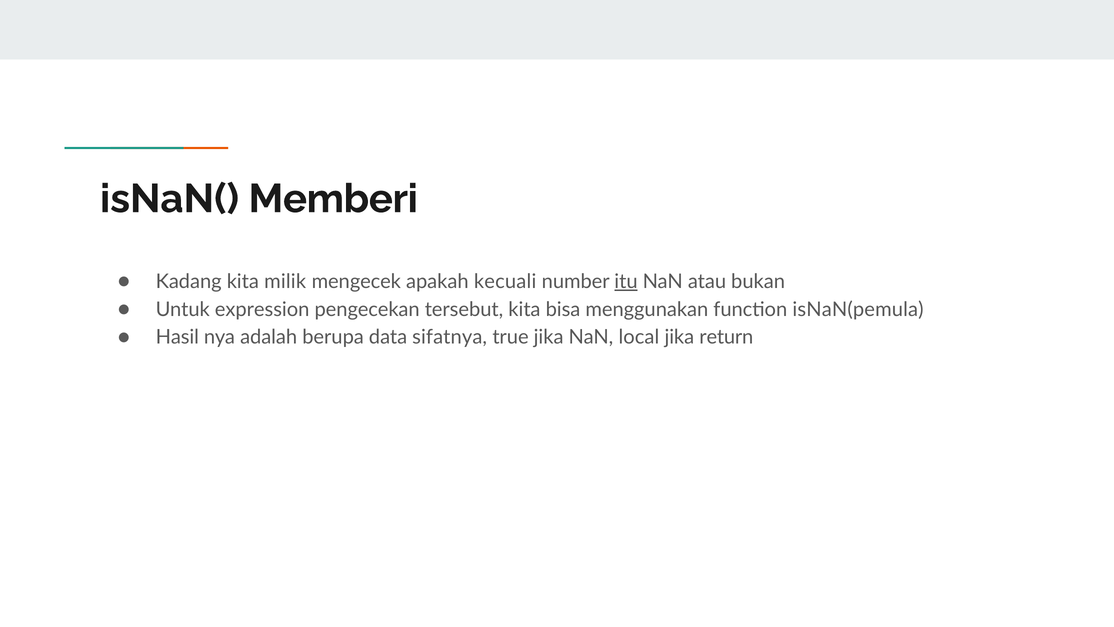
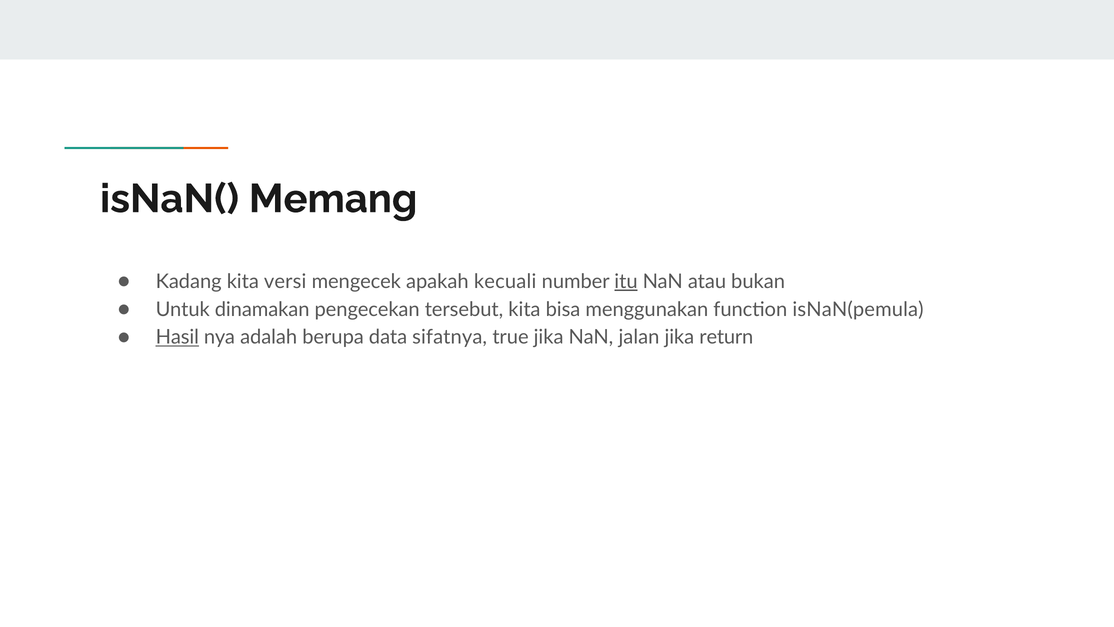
Memberi: Memberi -> Memang
milik: milik -> versi
expression: expression -> dinamakan
Hasil underline: none -> present
local: local -> jalan
